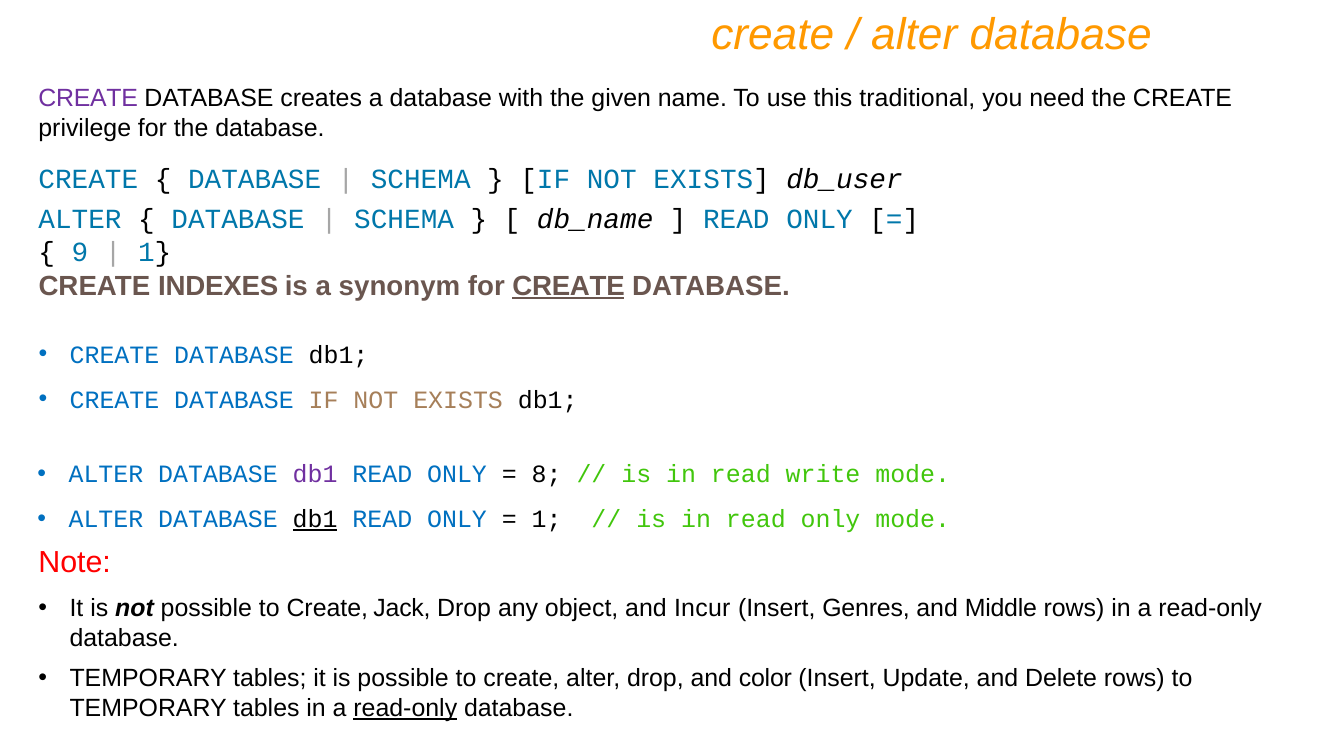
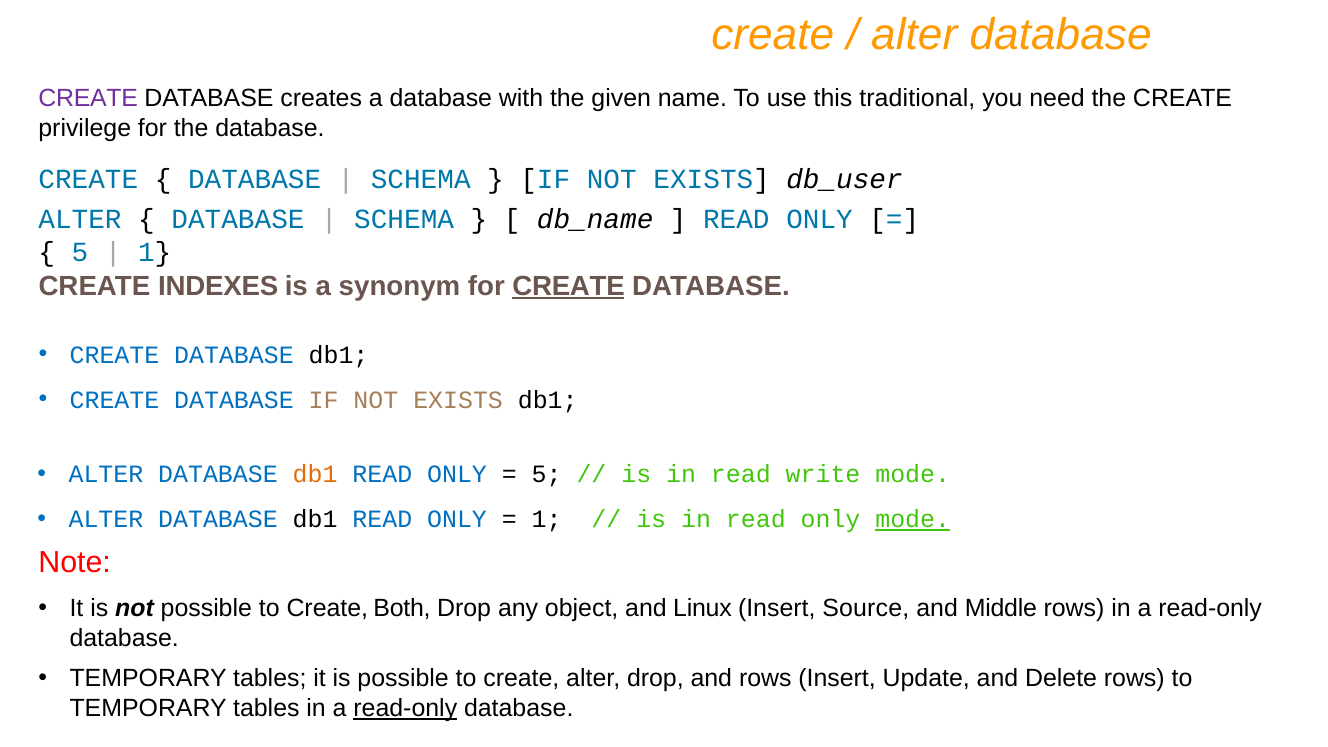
9 at (80, 253): 9 -> 5
db1 at (315, 474) colour: purple -> orange
8 at (547, 474): 8 -> 5
db1 at (315, 519) underline: present -> none
mode at (913, 519) underline: none -> present
Jack: Jack -> Both
Incur: Incur -> Linux
Genres: Genres -> Source
and color: color -> rows
